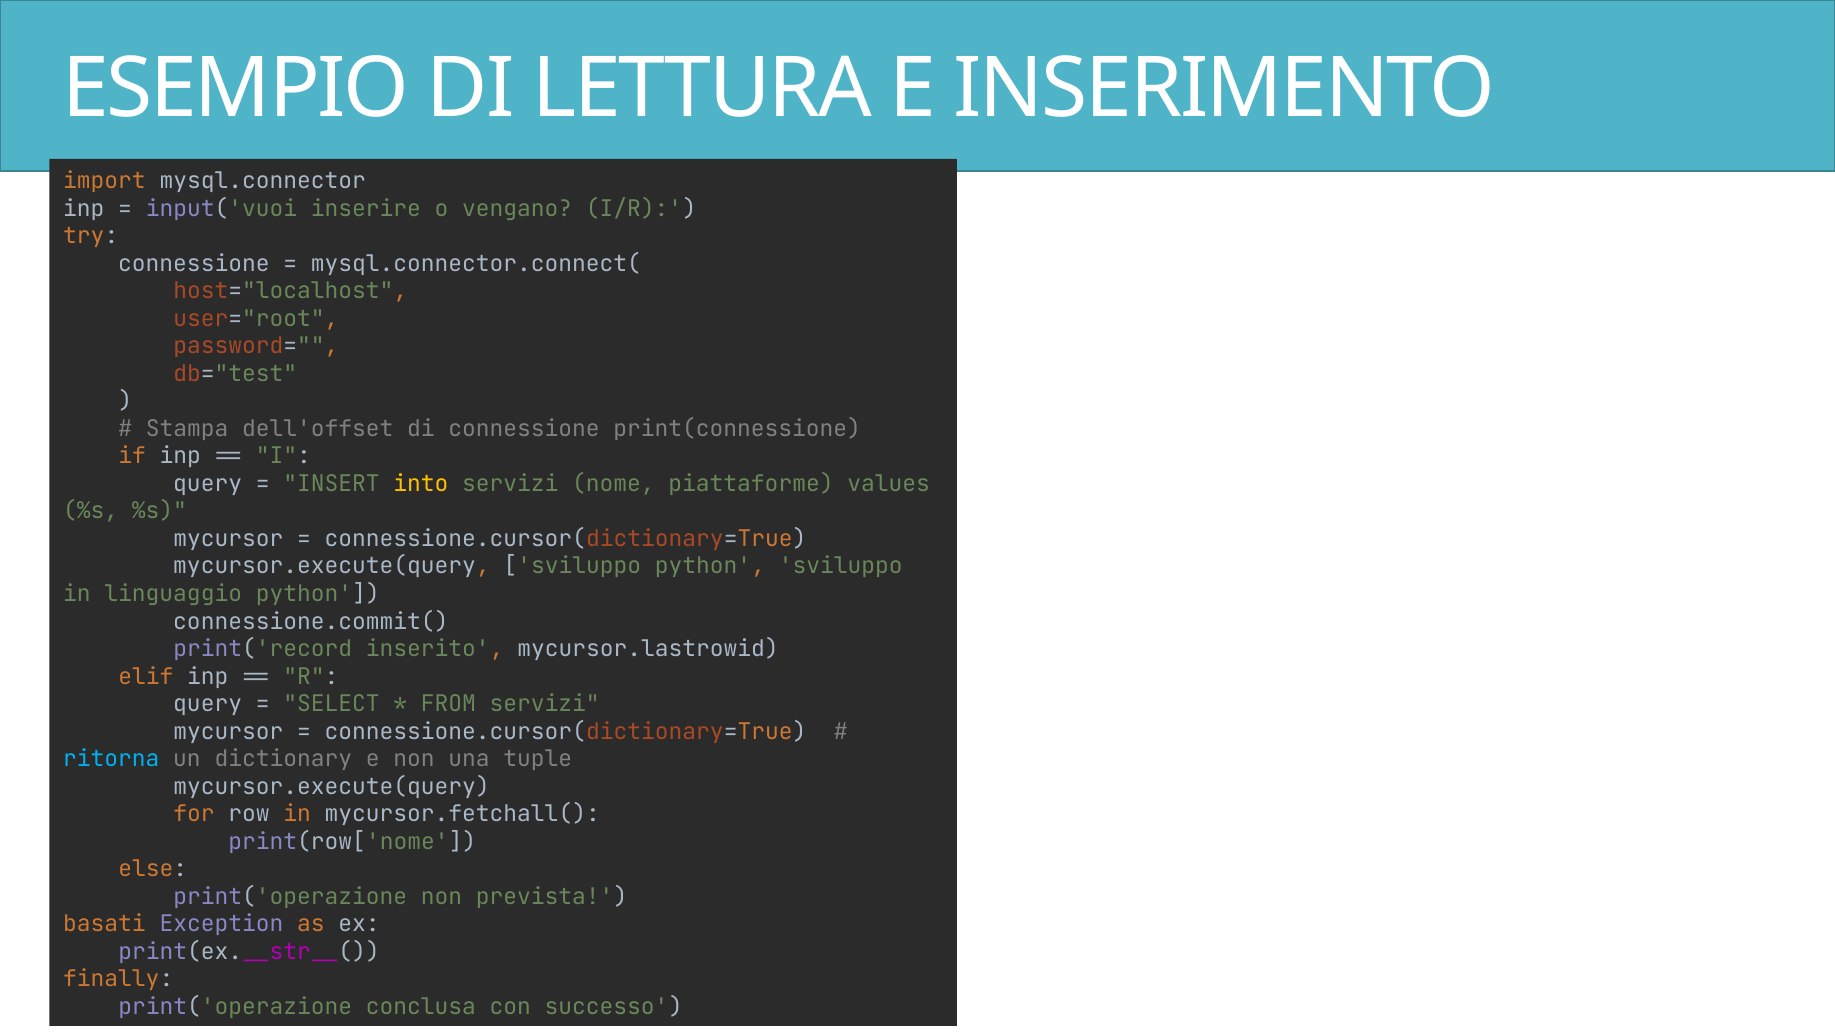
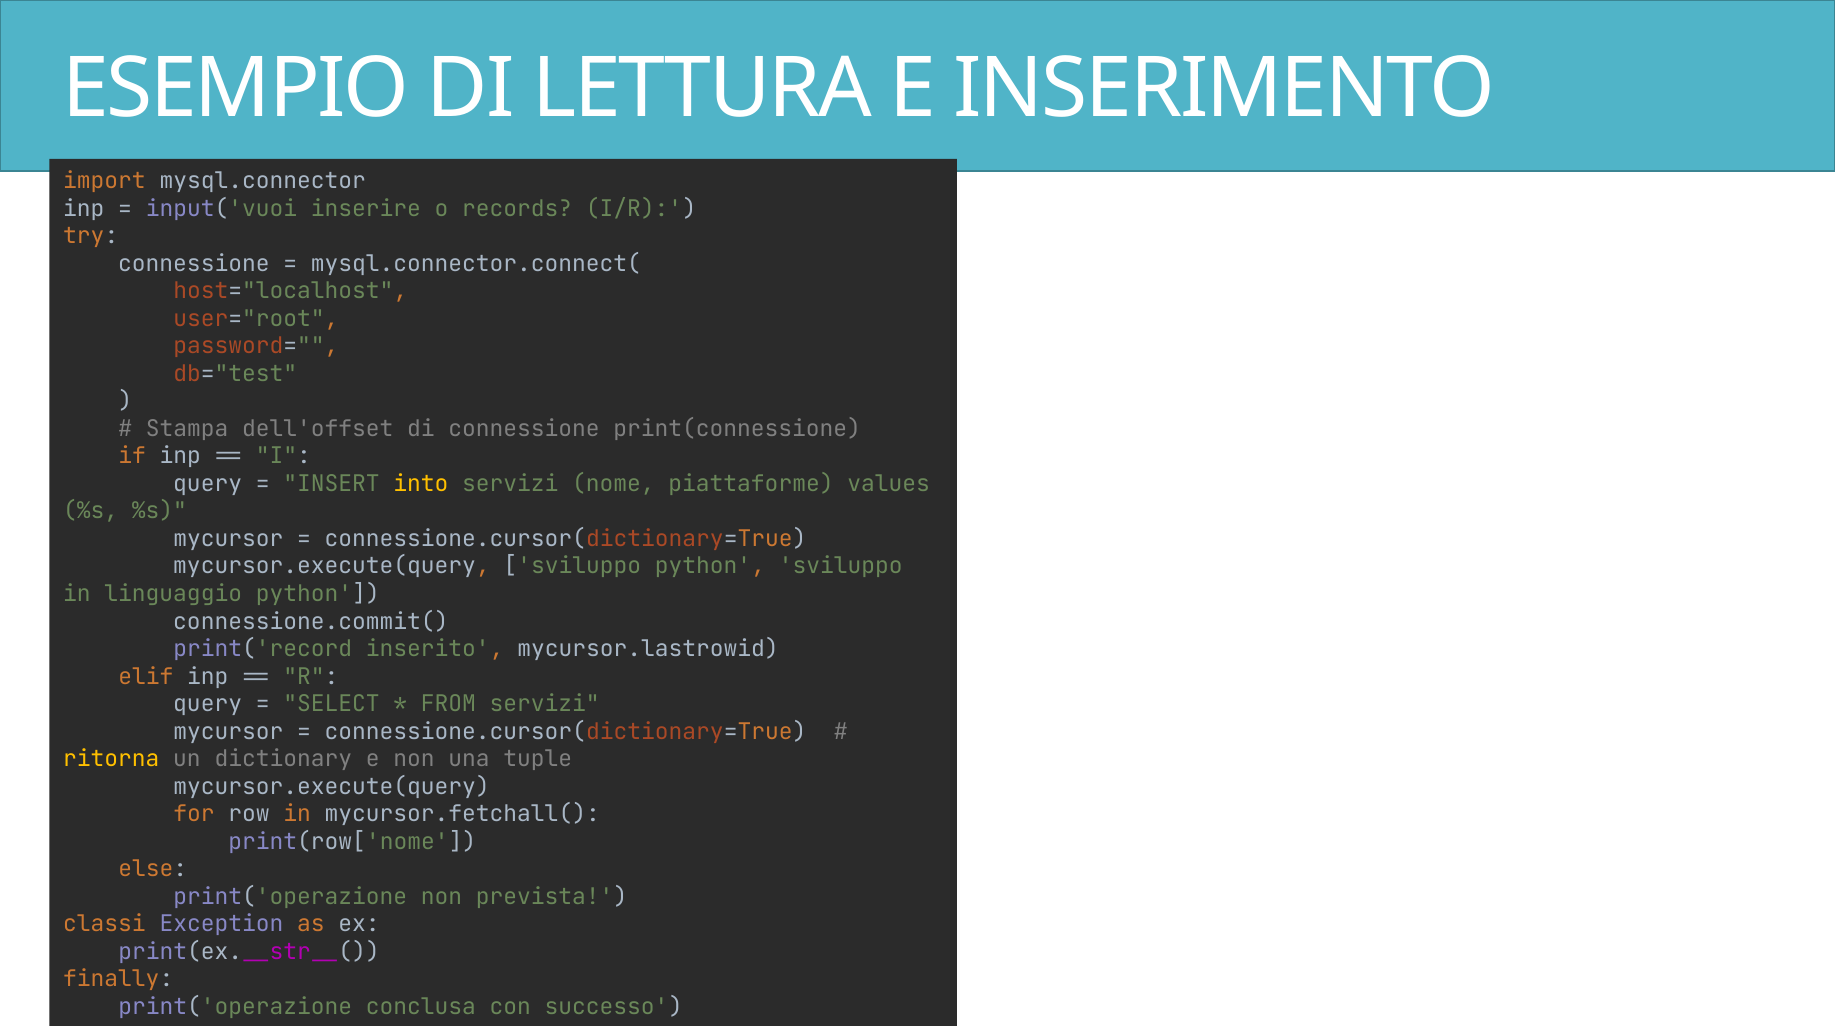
vengano: vengano -> records
ritorna colour: light blue -> yellow
basati: basati -> classi
